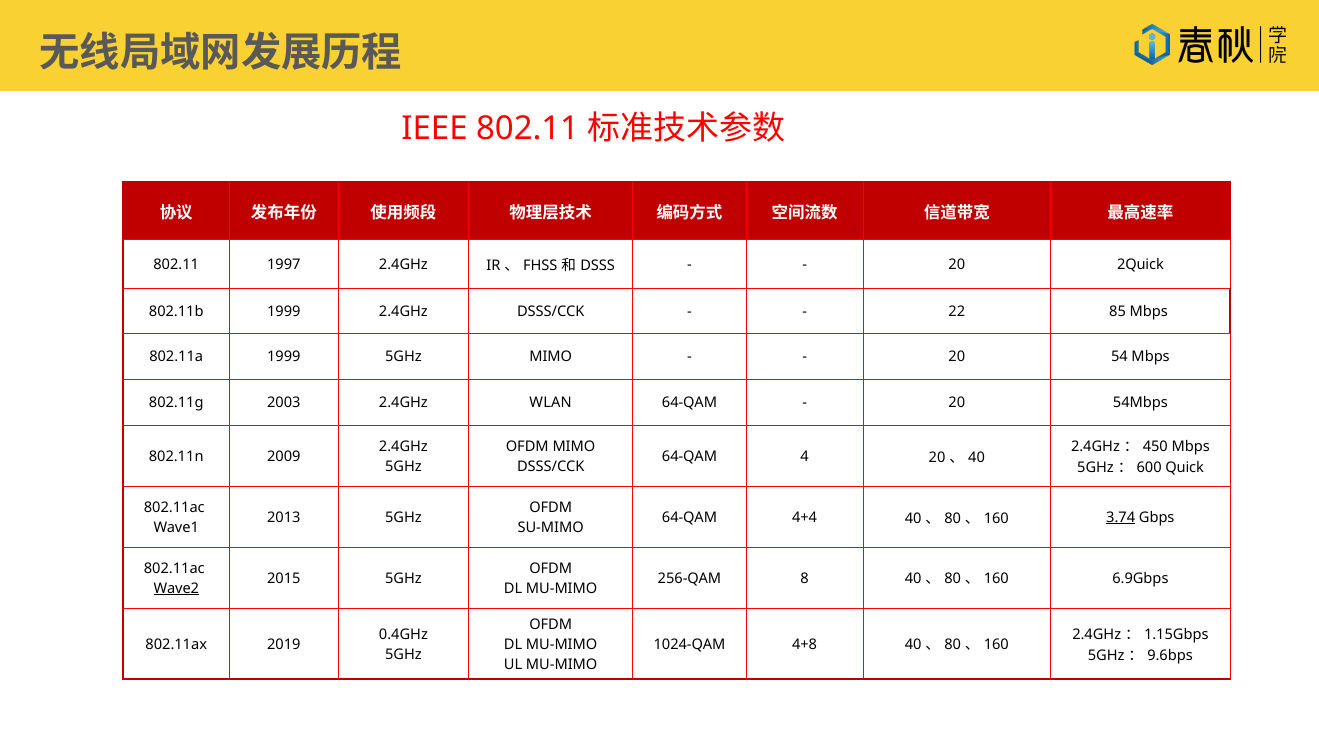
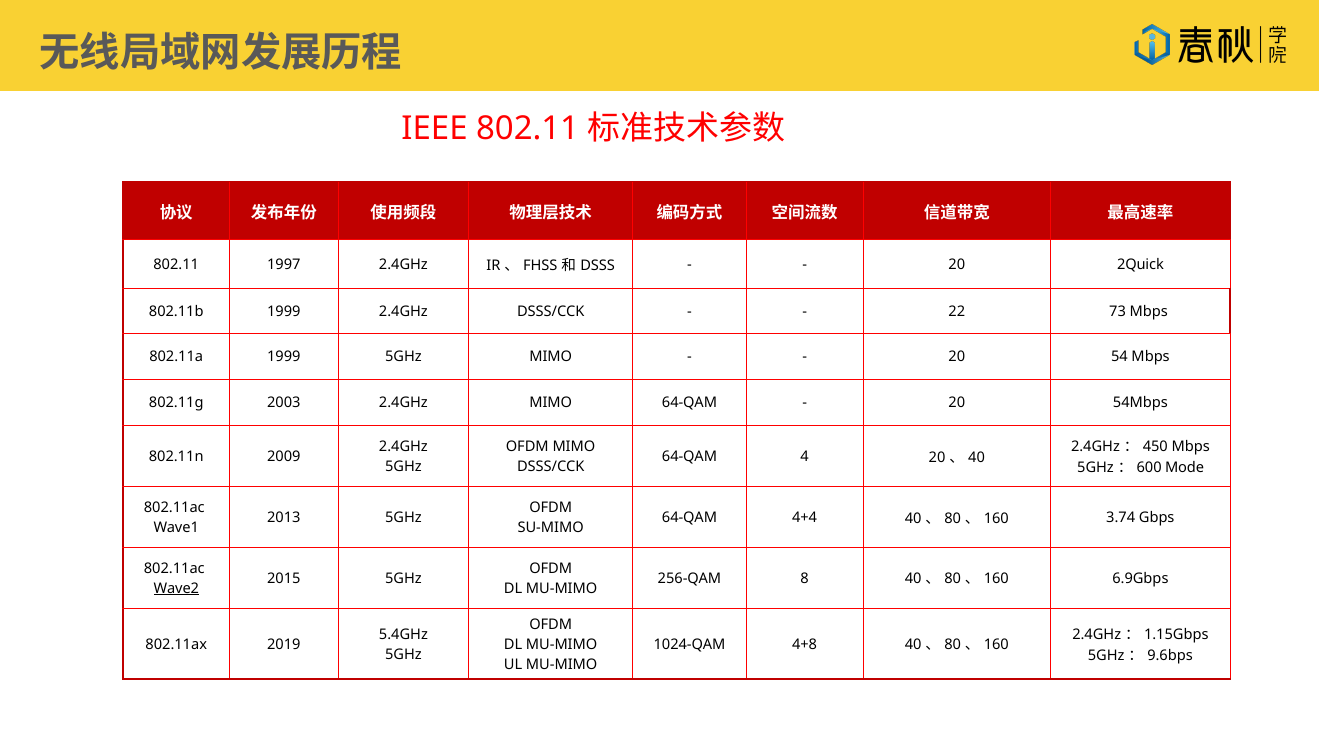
85: 85 -> 73
2.4GHz WLAN: WLAN -> MIMO
Quick: Quick -> Mode
3.74 underline: present -> none
0.4GHz: 0.4GHz -> 5.4GHz
